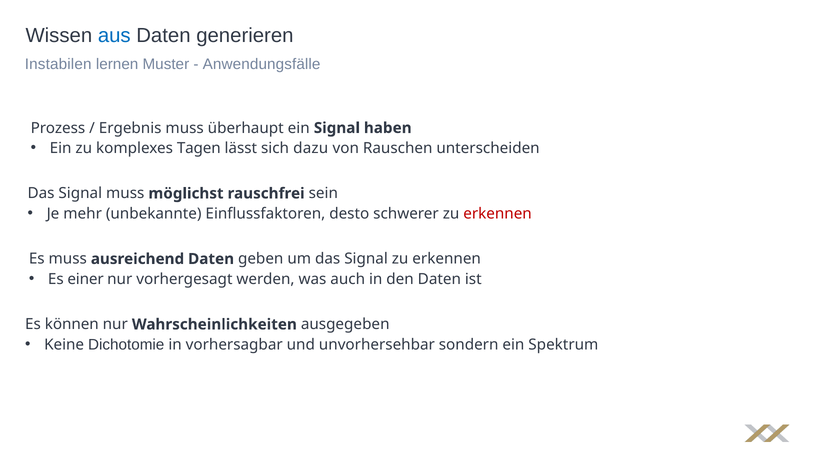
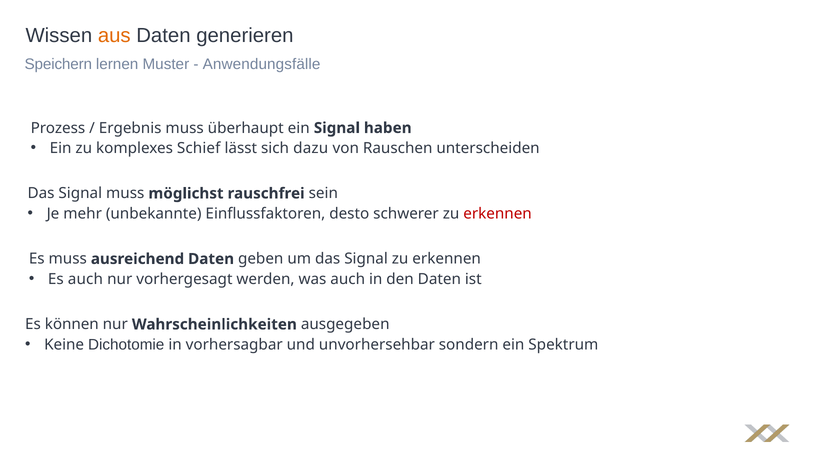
aus colour: blue -> orange
Instabilen: Instabilen -> Speichern
Tagen: Tagen -> Schief
Es einer: einer -> auch
